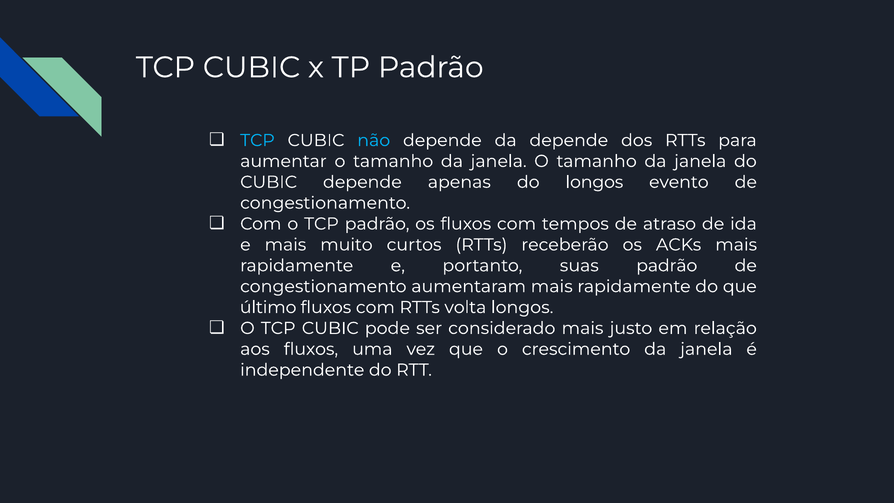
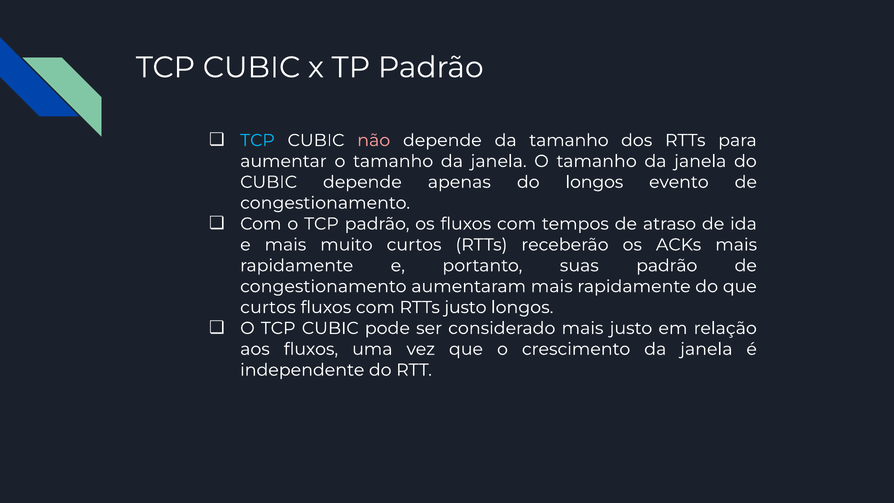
não colour: light blue -> pink
da depende: depende -> tamanho
último at (268, 307): último -> curtos
RTTs volta: volta -> justo
